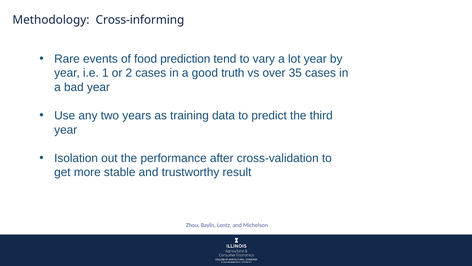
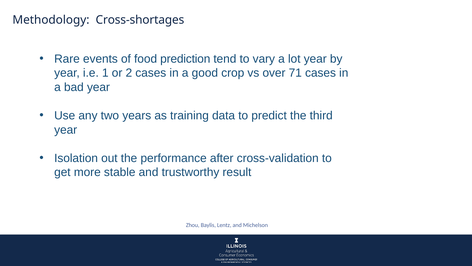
Cross-informing: Cross-informing -> Cross-shortages
truth: truth -> crop
35: 35 -> 71
